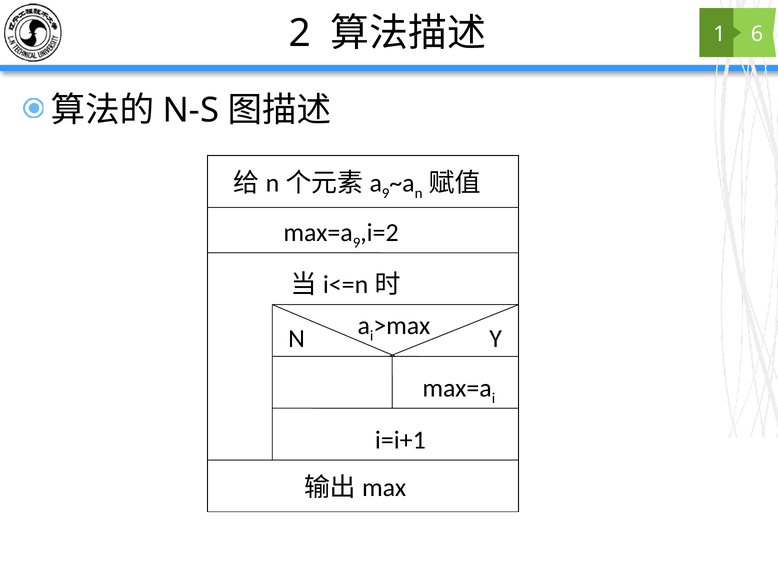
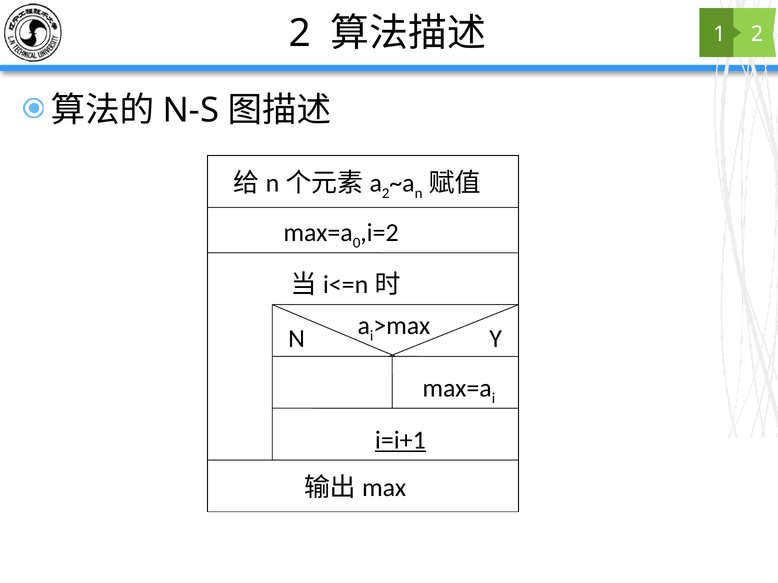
6 at (757, 34): 6 -> 2
9 at (386, 193): 9 -> 2
9 at (357, 243): 9 -> 0
i=i+1 underline: none -> present
